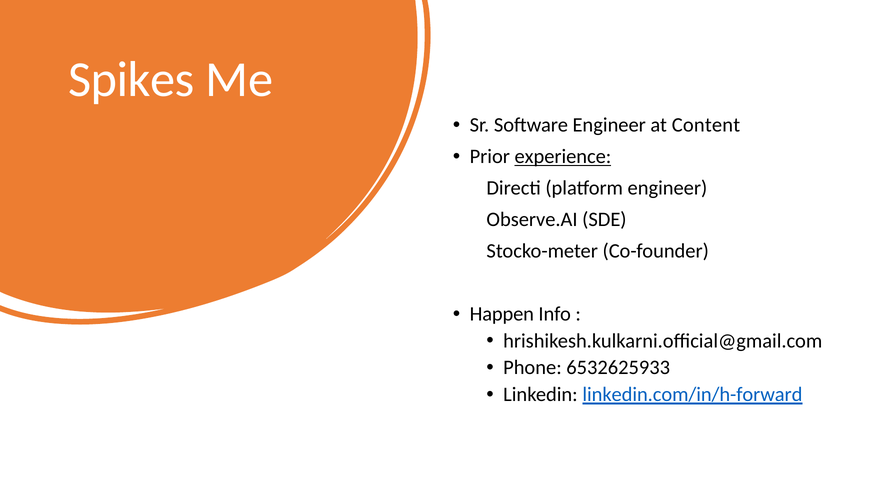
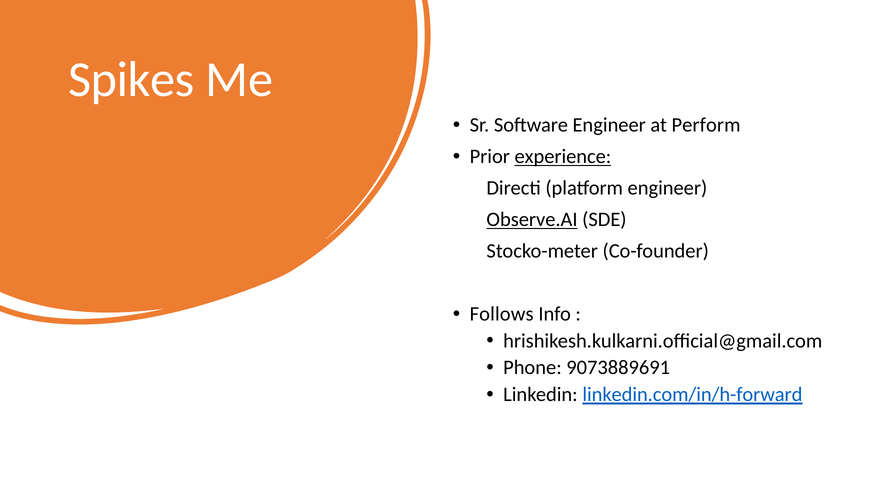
Content: Content -> Perform
Observe.AI underline: none -> present
Happen: Happen -> Follows
6532625933: 6532625933 -> 9073889691
